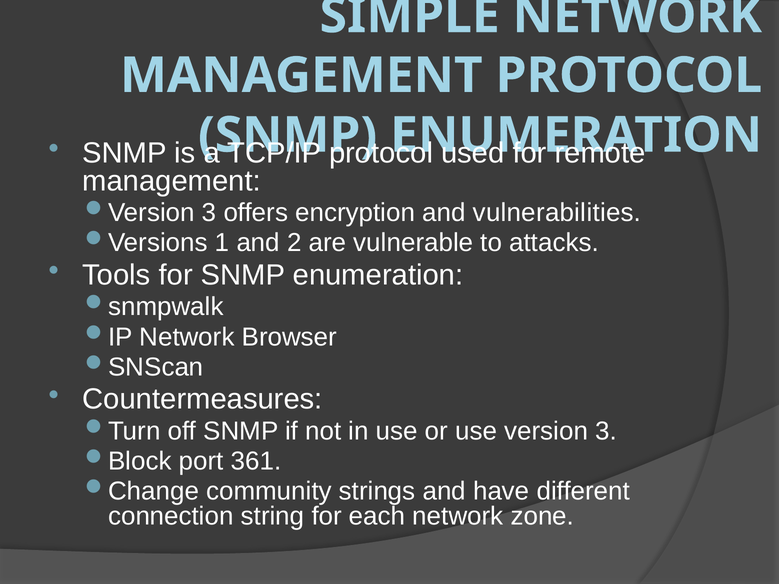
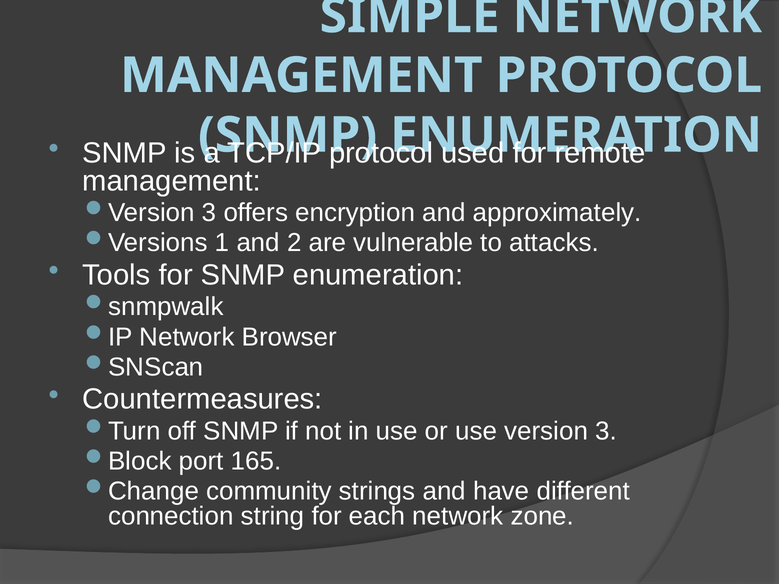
vulnerabilities: vulnerabilities -> approximately
361: 361 -> 165
